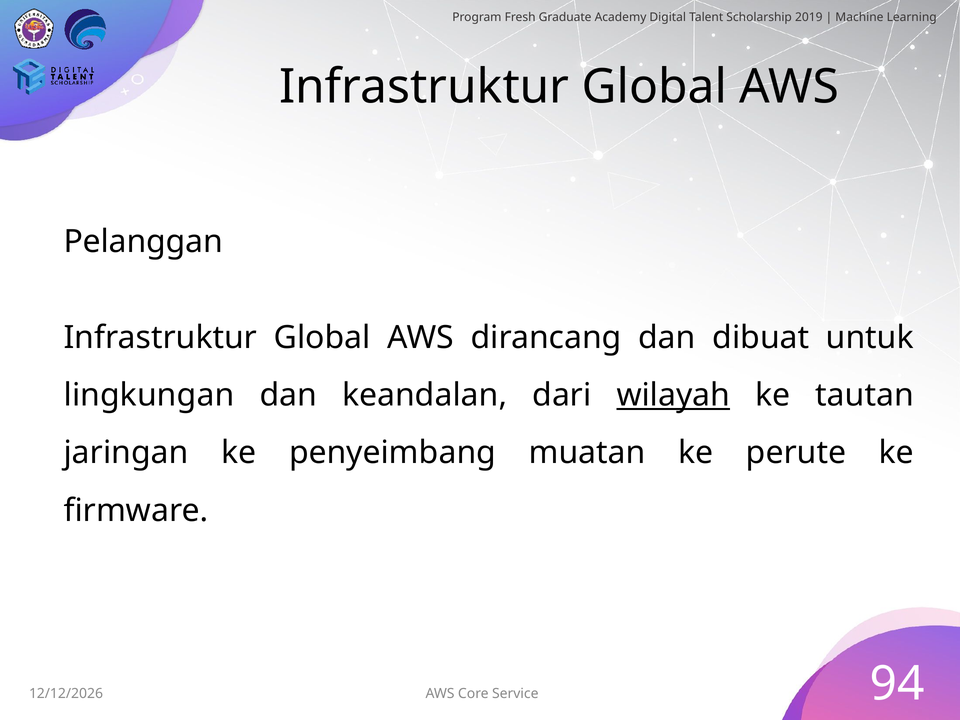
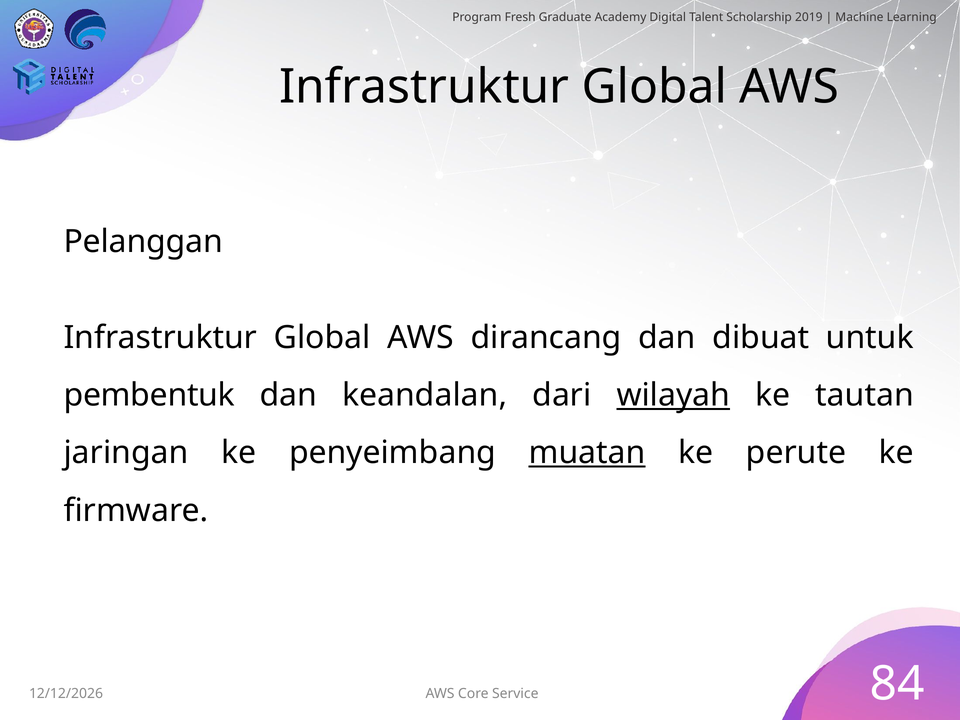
lingkungan: lingkungan -> pembentuk
muatan underline: none -> present
94: 94 -> 84
